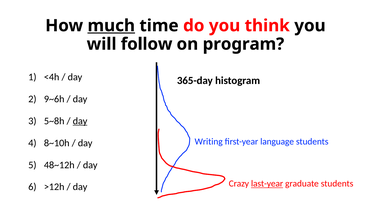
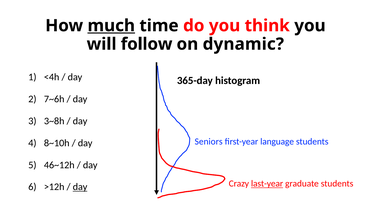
program: program -> dynamic
9~6h: 9~6h -> 7~6h
5~8h: 5~8h -> 3~8h
day at (80, 121) underline: present -> none
Writing: Writing -> Seniors
48~12h: 48~12h -> 46~12h
day at (80, 187) underline: none -> present
